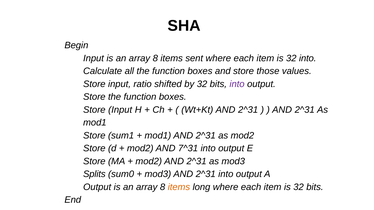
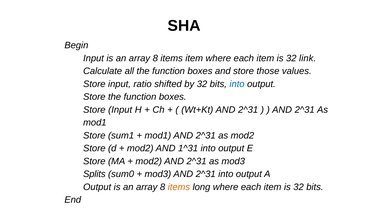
items sent: sent -> item
32 into: into -> link
into at (237, 84) colour: purple -> blue
7^31: 7^31 -> 1^31
